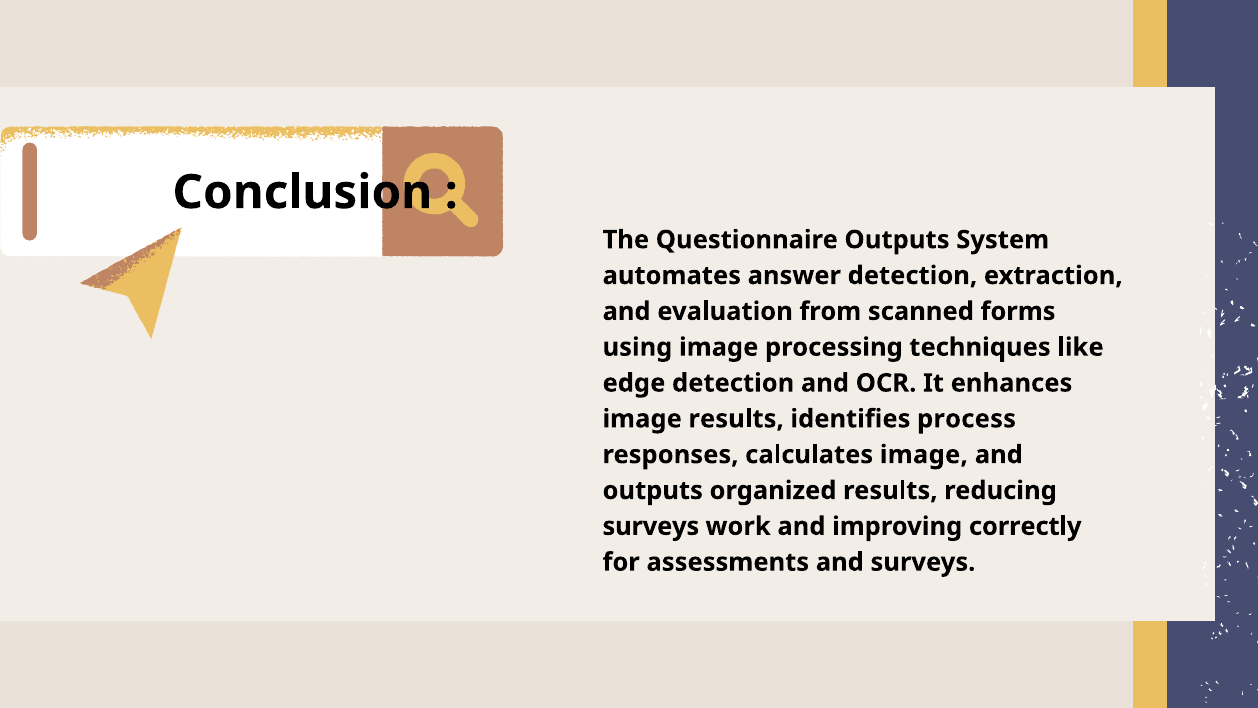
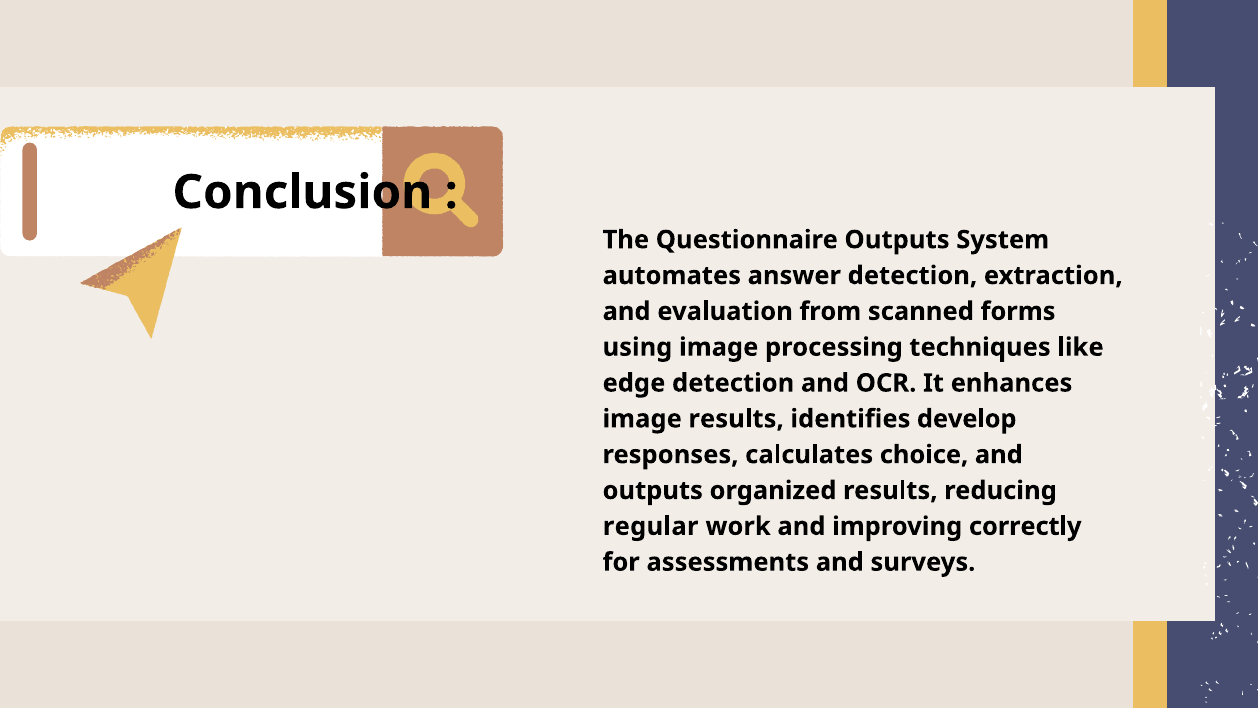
process: process -> develop
calculates image: image -> choice
surveys at (651, 526): surveys -> regular
